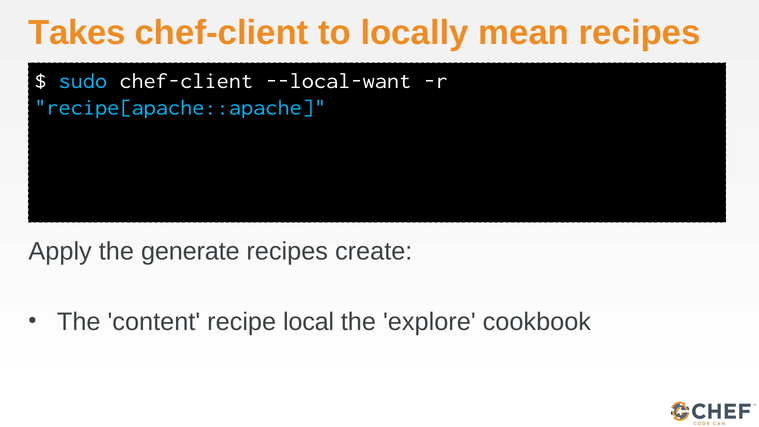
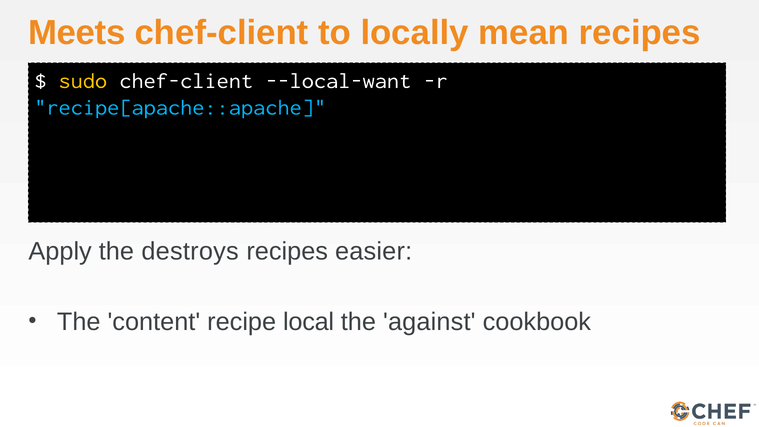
Takes: Takes -> Meets
sudo colour: light blue -> yellow
generate: generate -> destroys
create: create -> easier
explore: explore -> against
